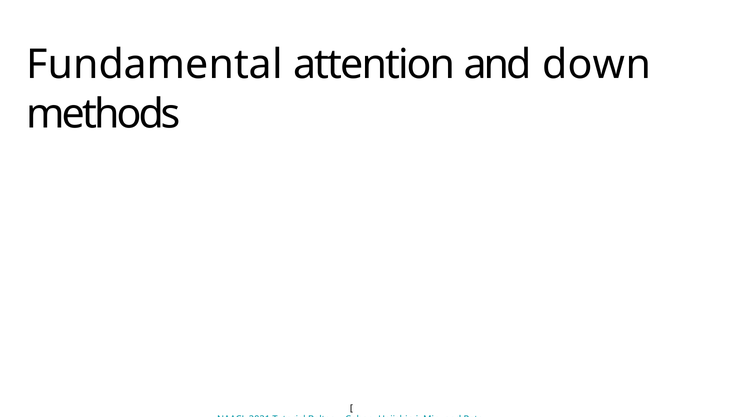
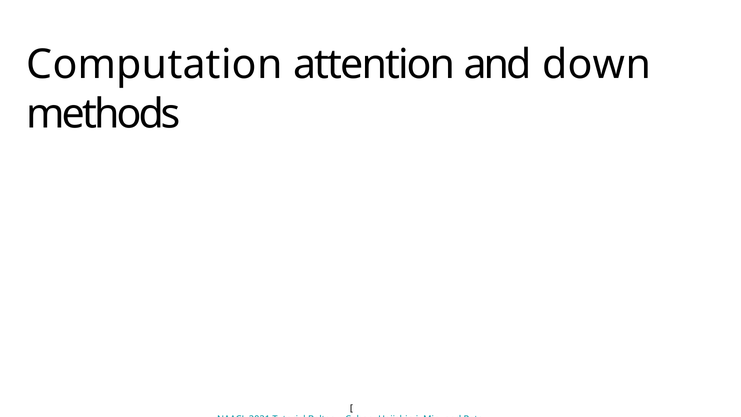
Fundamental: Fundamental -> Computation
